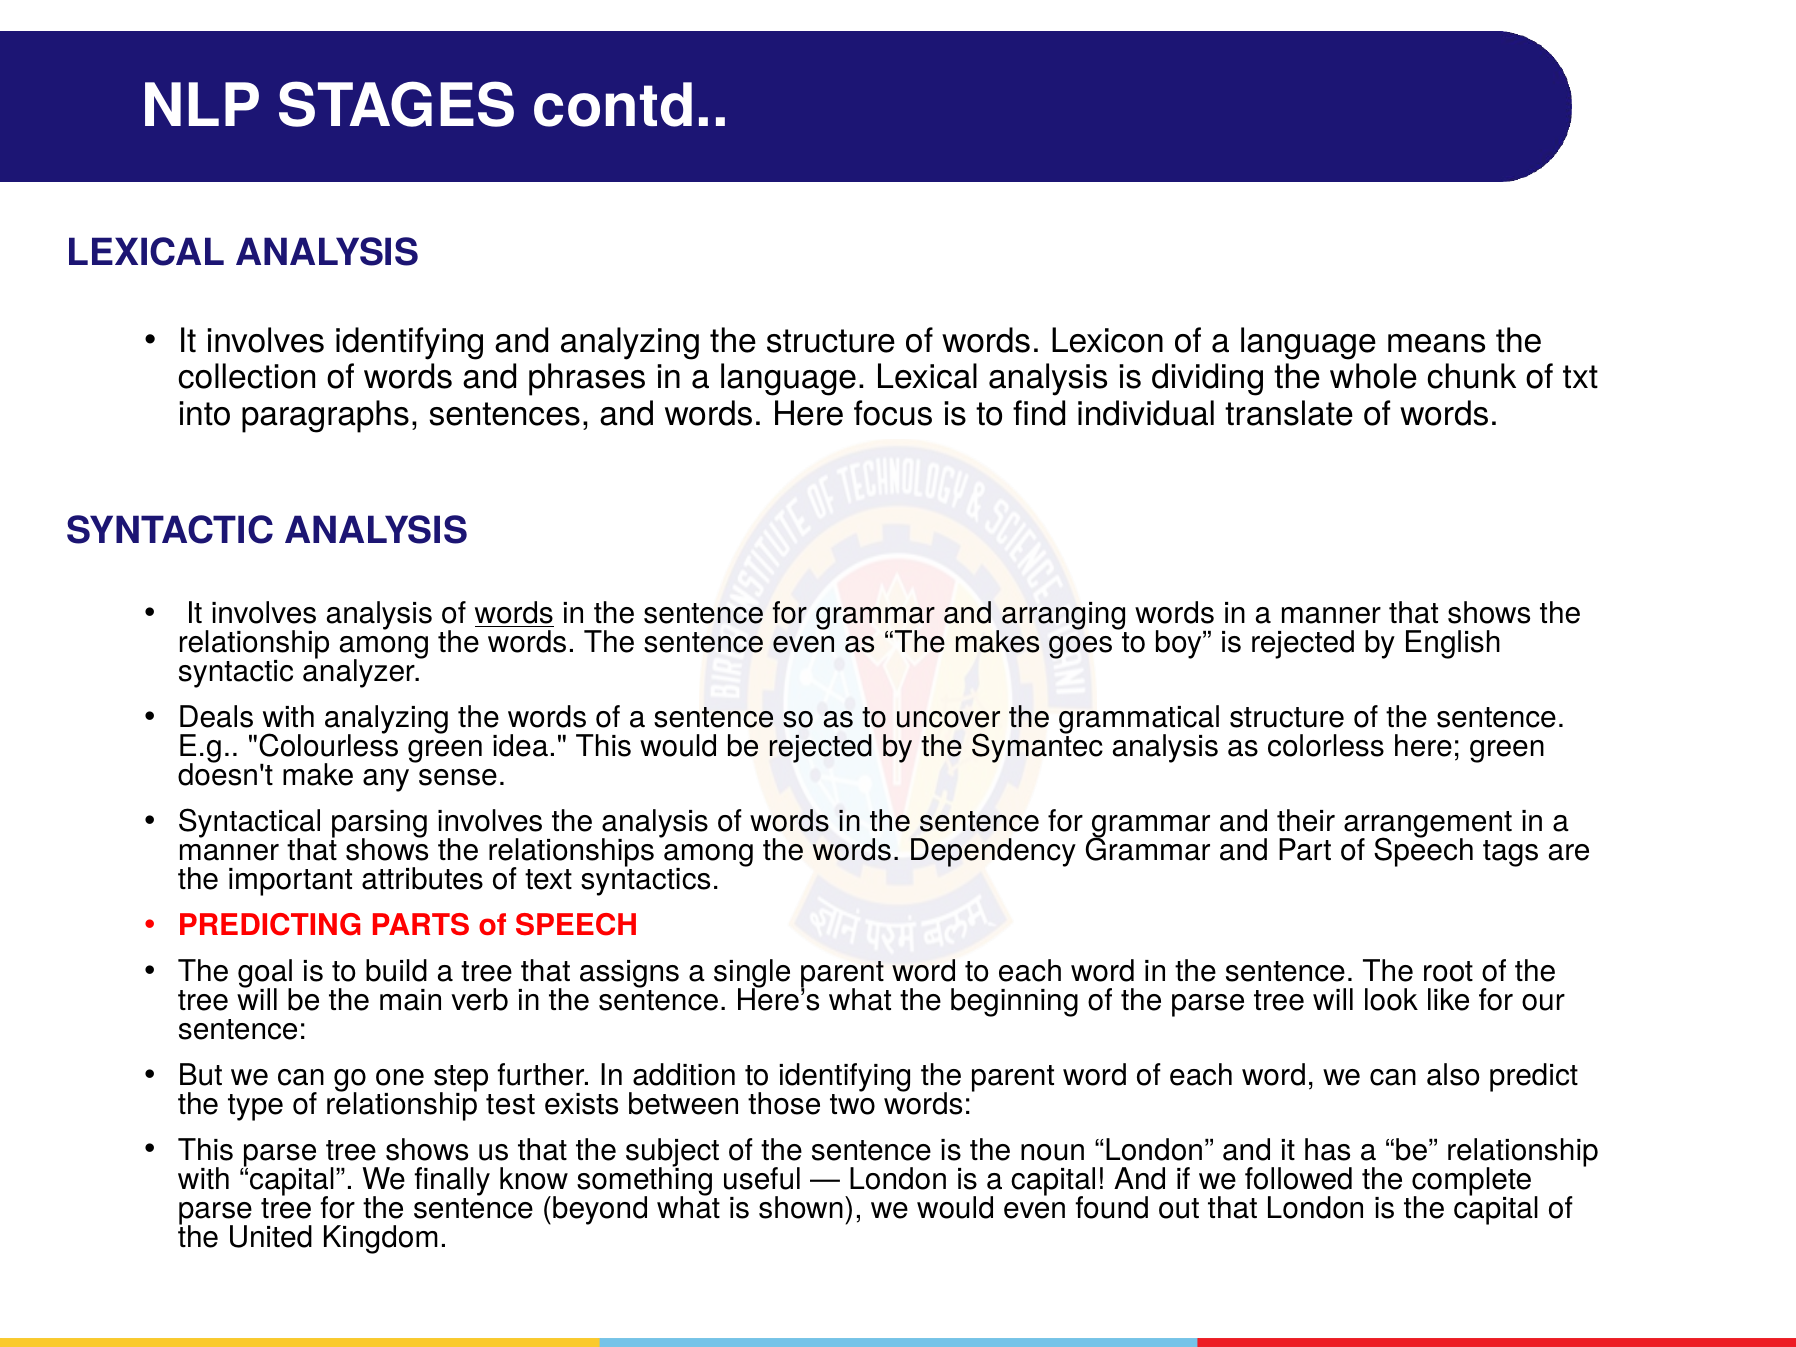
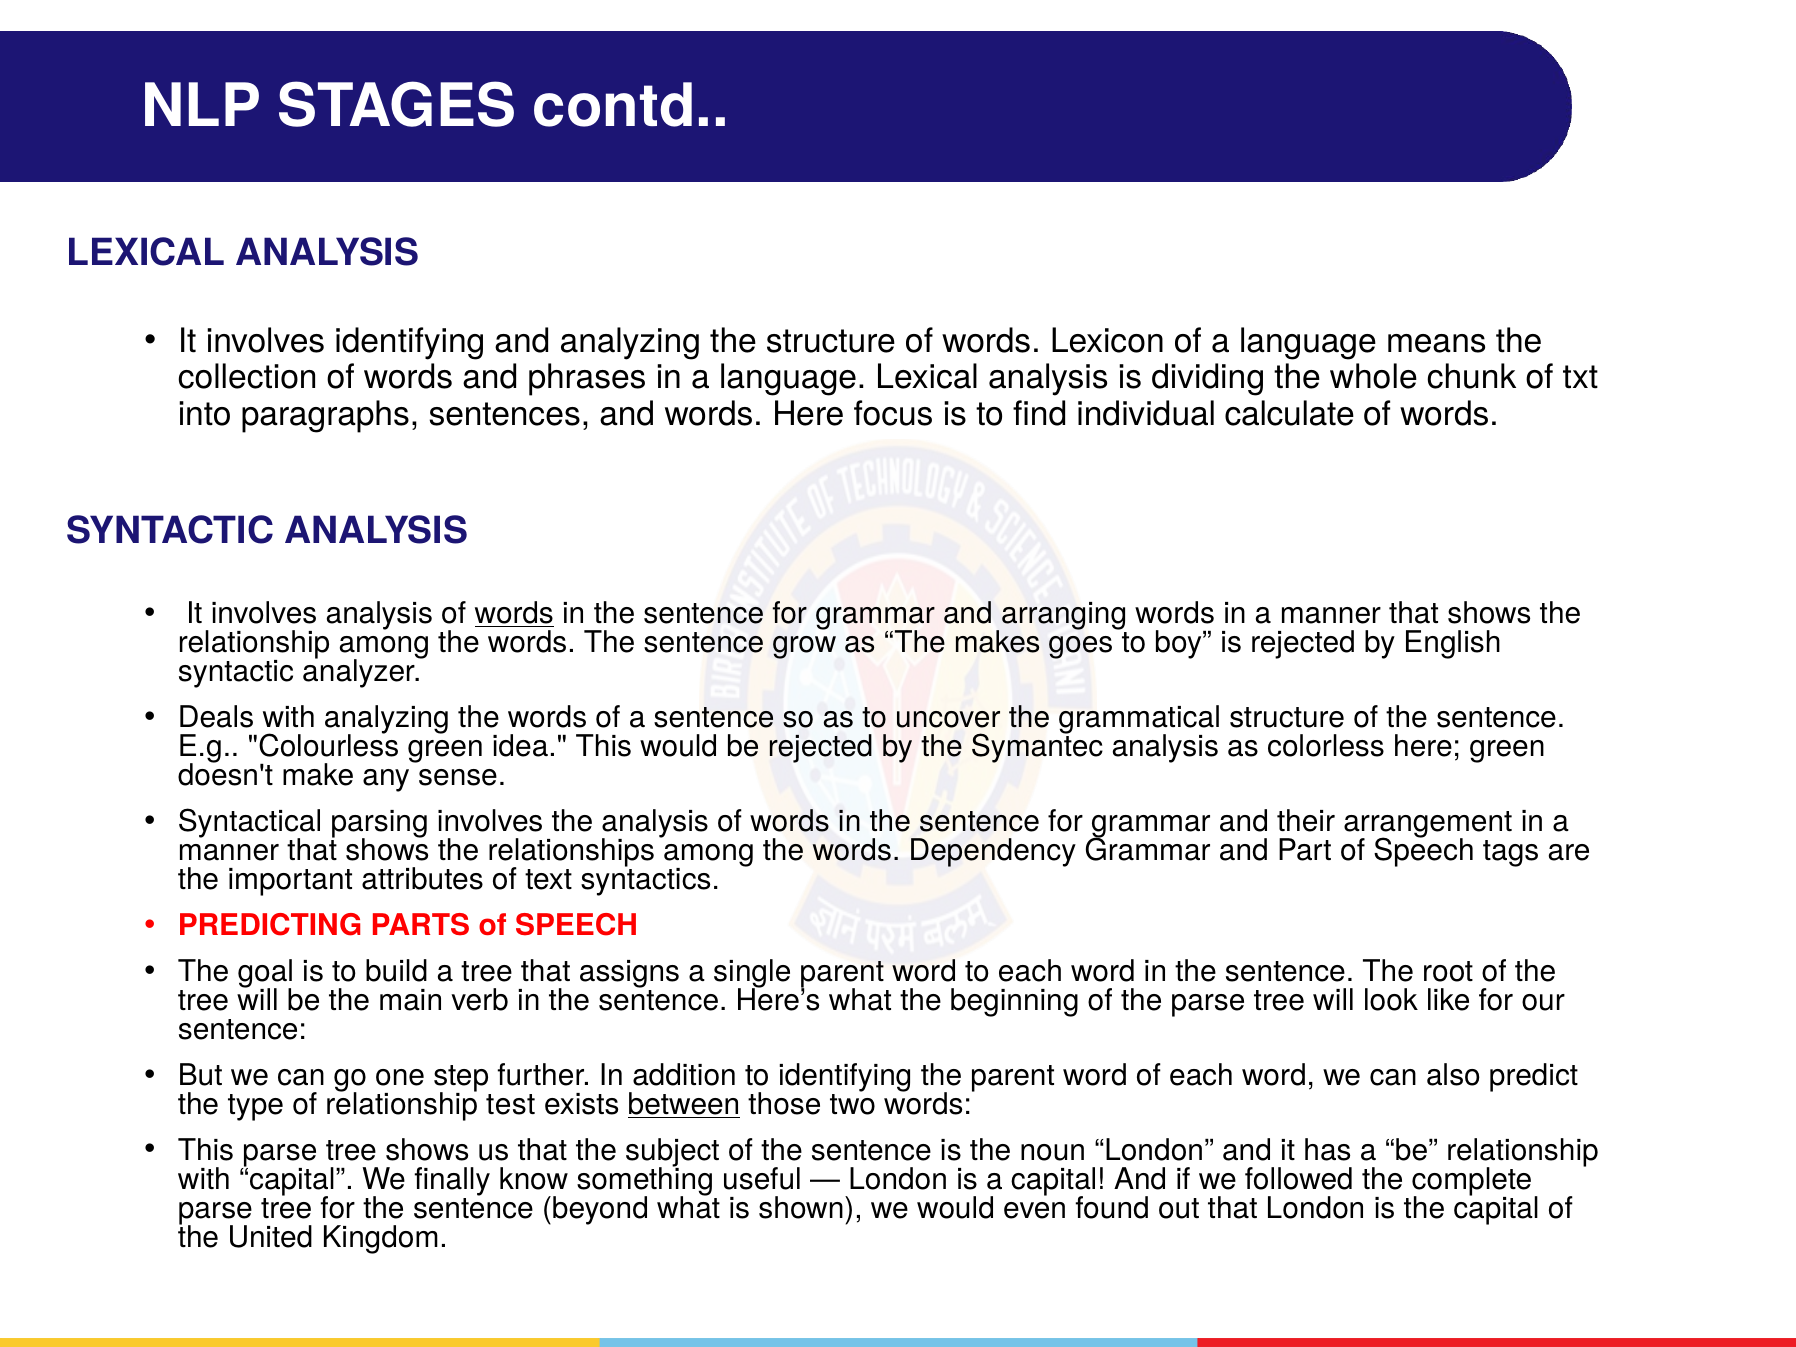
translate: translate -> calculate
sentence even: even -> grow
between underline: none -> present
